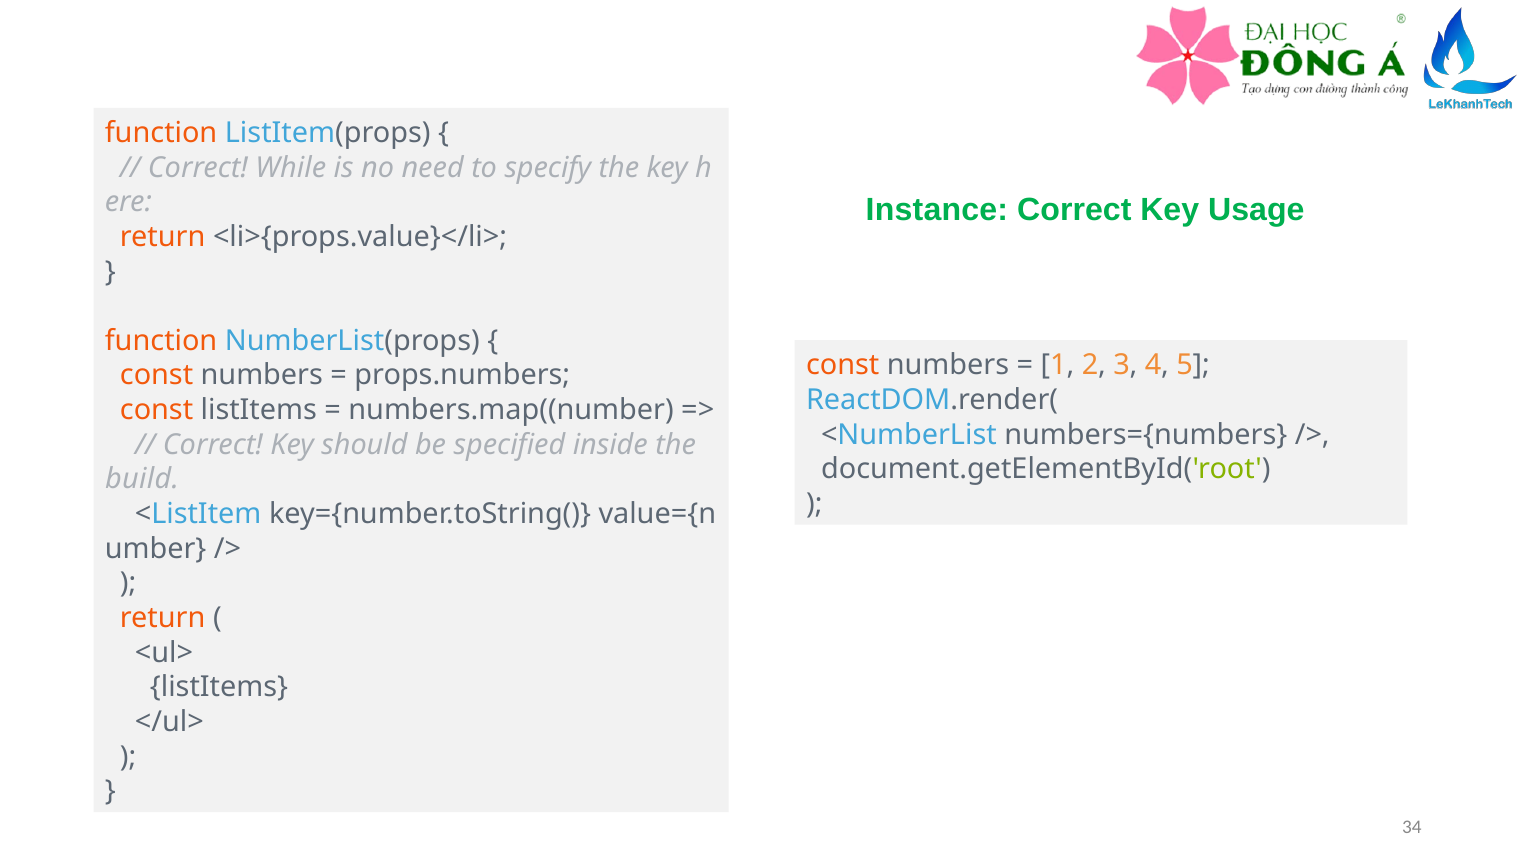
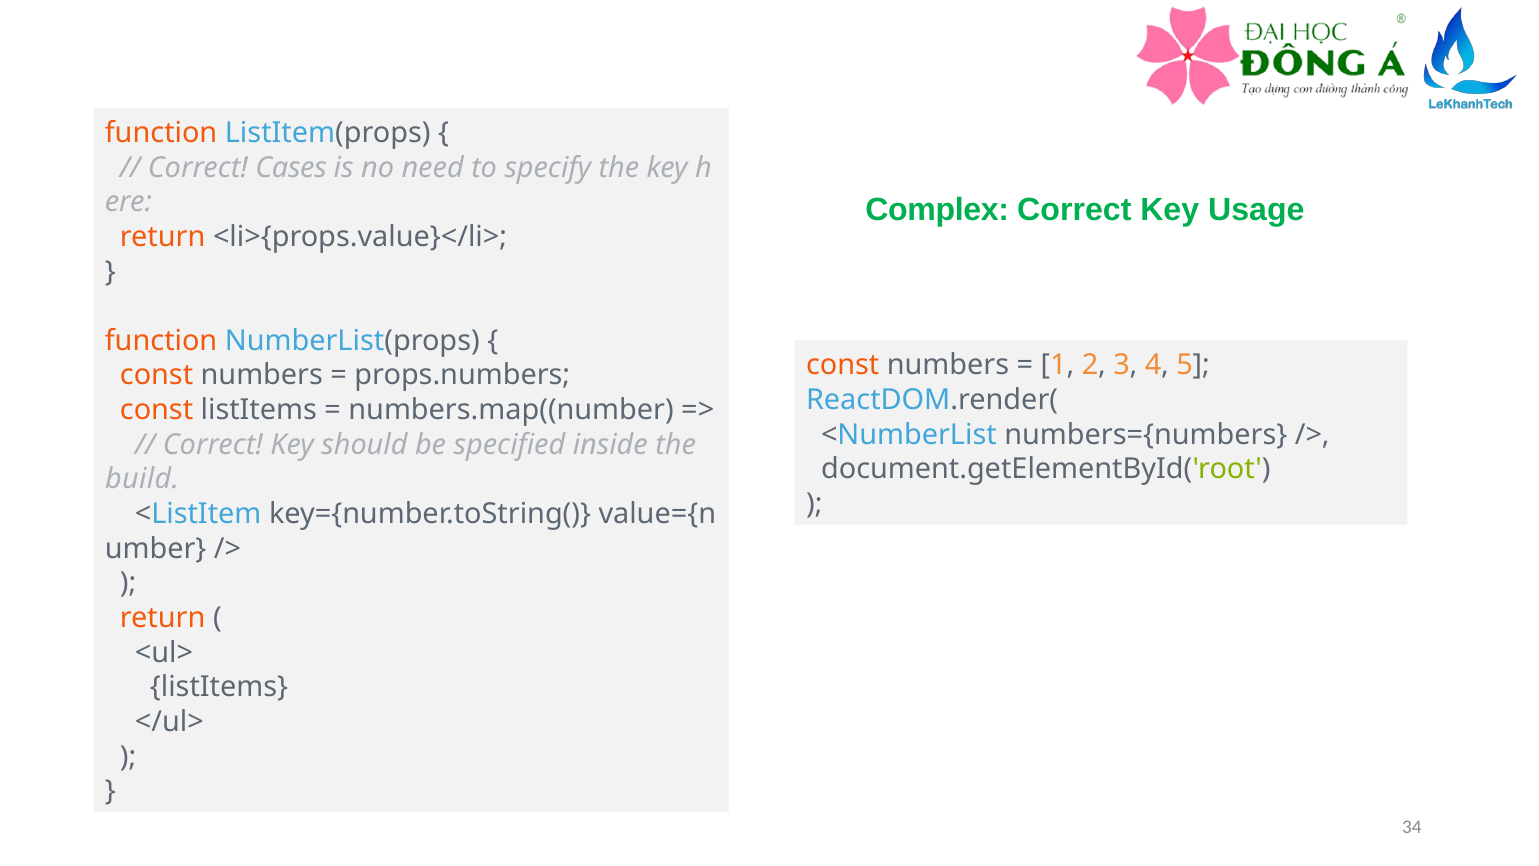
While: While -> Cases
Instance: Instance -> Complex
